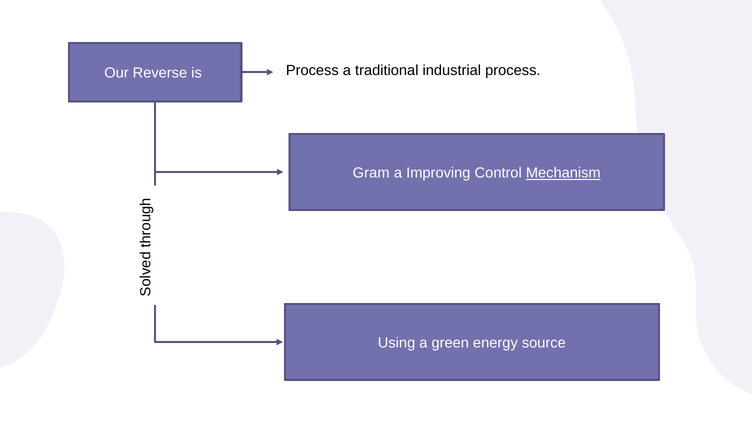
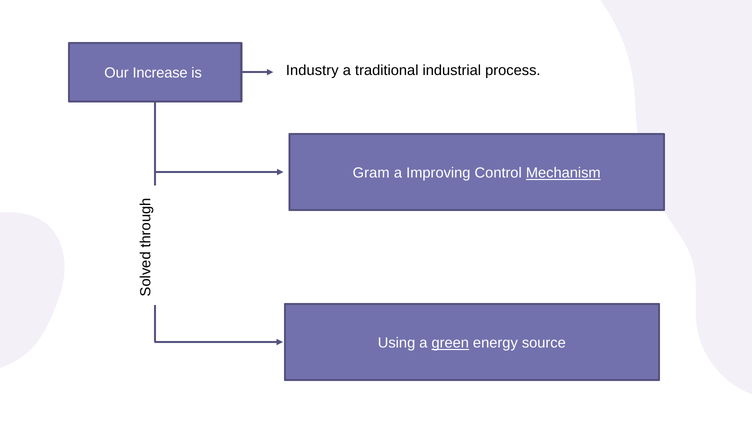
Reverse: Reverse -> Increase
is Process: Process -> Industry
green underline: none -> present
